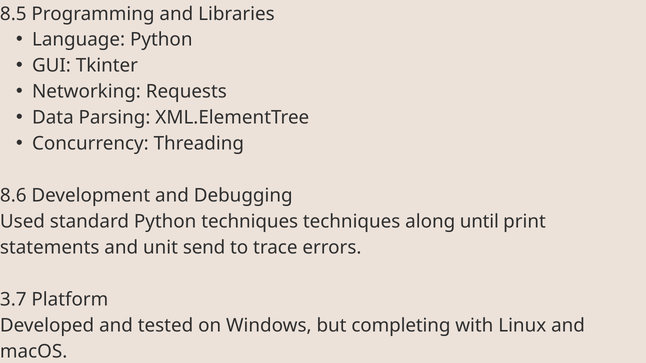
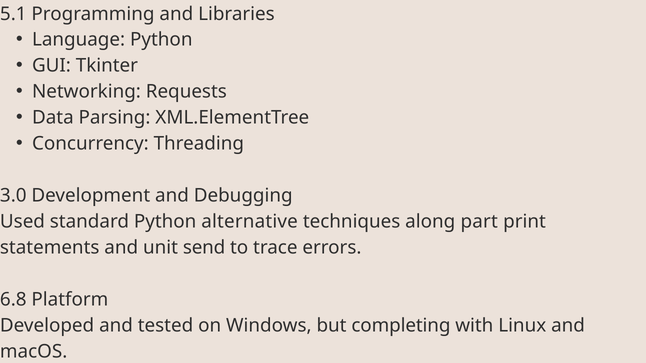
8.5: 8.5 -> 5.1
8.6: 8.6 -> 3.0
Python techniques: techniques -> alternative
until: until -> part
3.7: 3.7 -> 6.8
